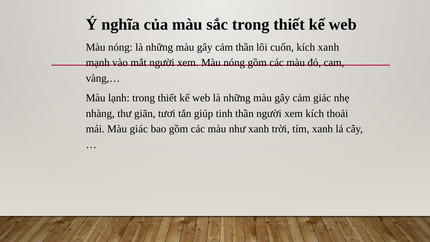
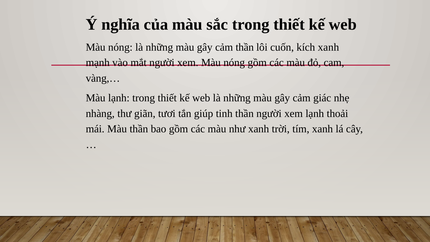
xem kích: kích -> lạnh
Màu giác: giác -> thần
